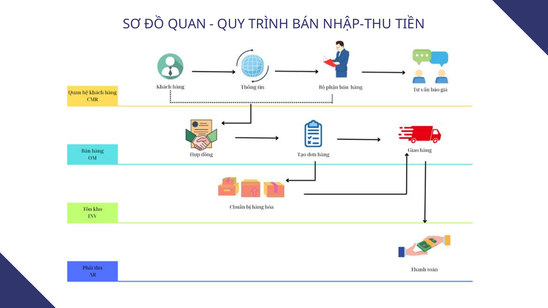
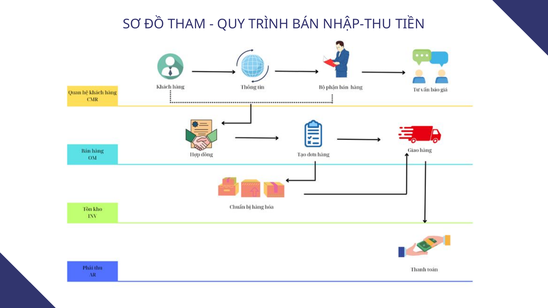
QUAN: QUAN -> THAM
